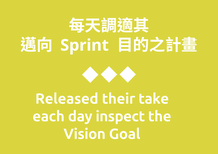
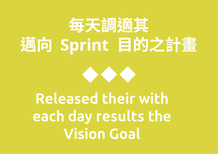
take: take -> with
inspect: inspect -> results
